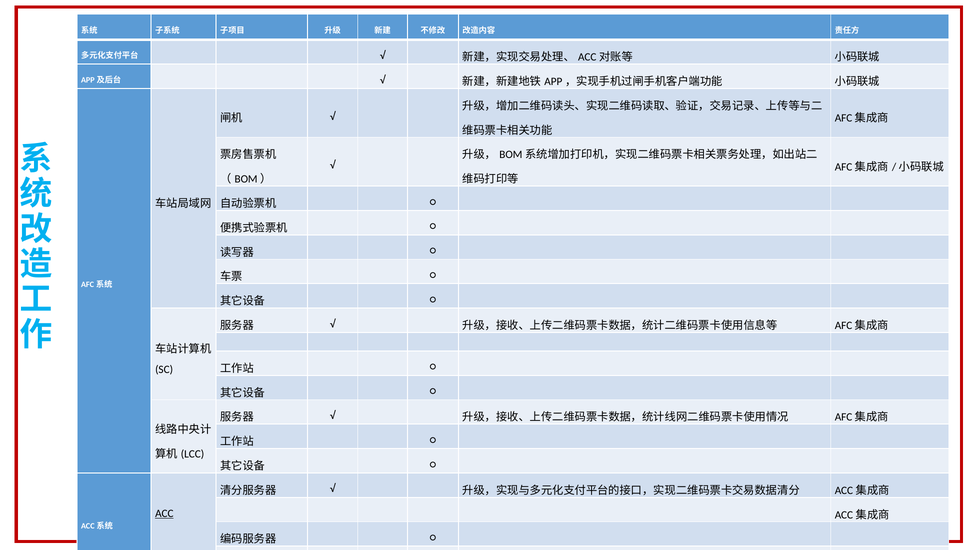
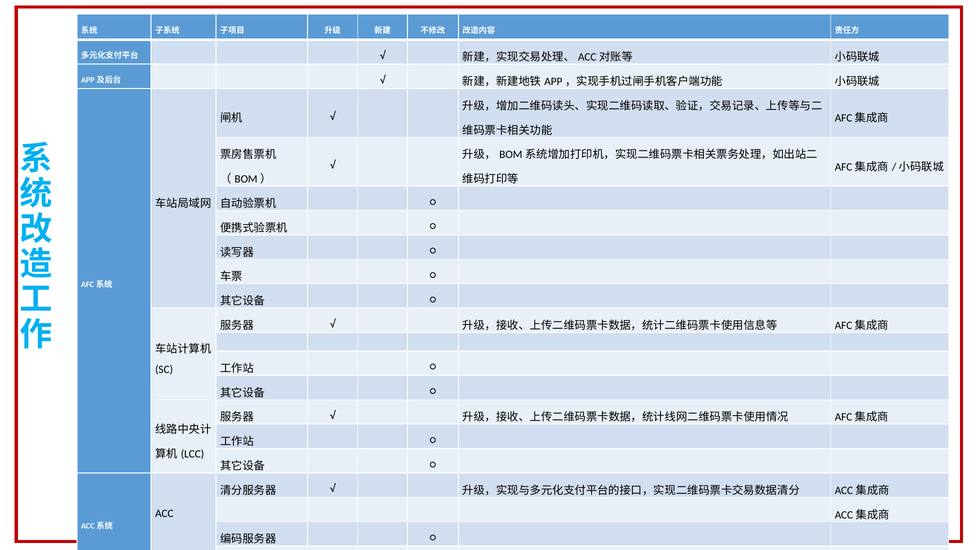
ACC underline: present -> none
